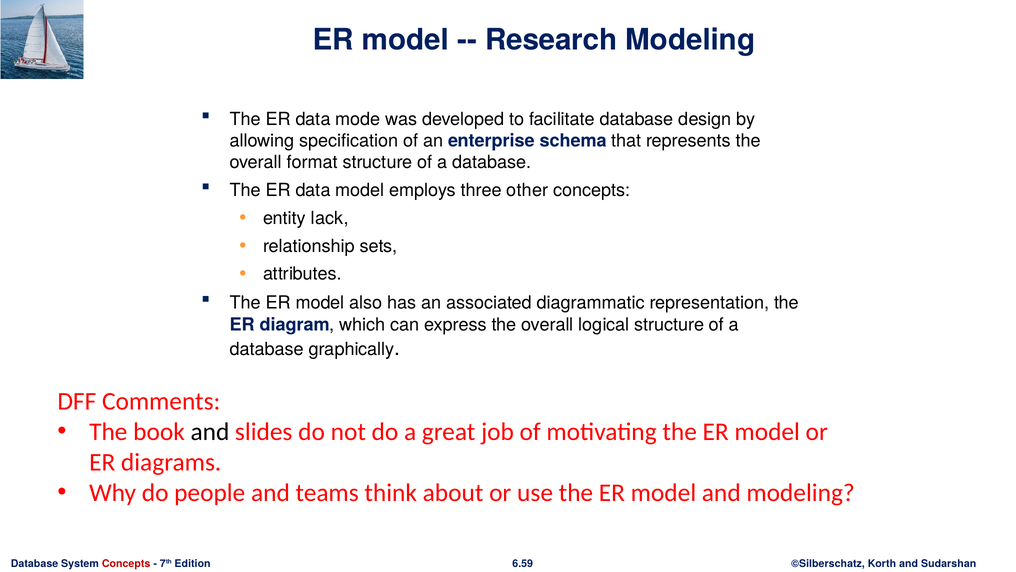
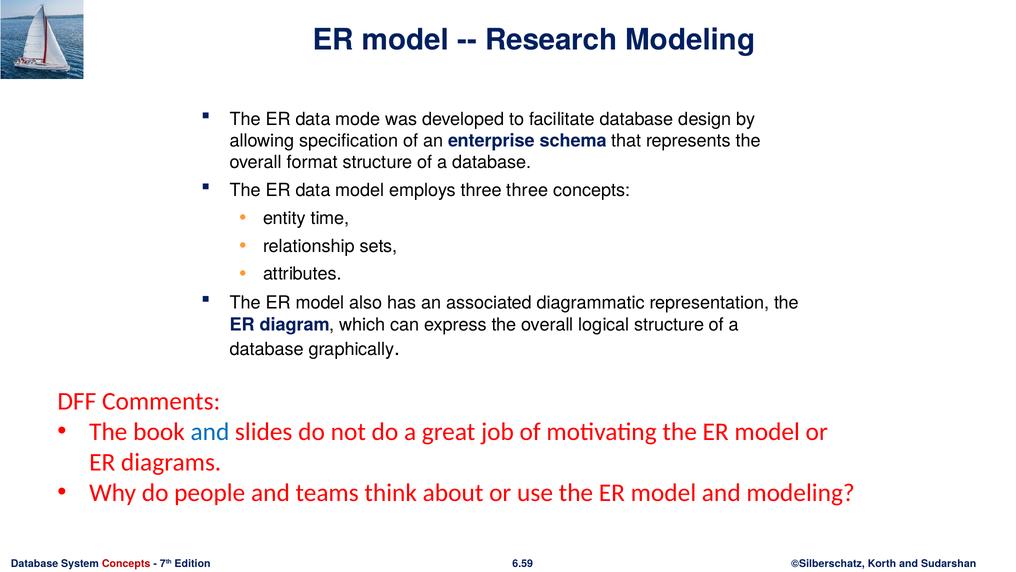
three other: other -> three
lack: lack -> time
and at (210, 431) colour: black -> blue
